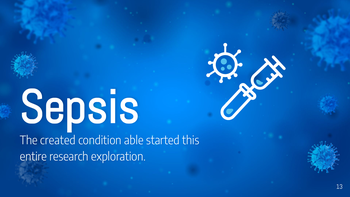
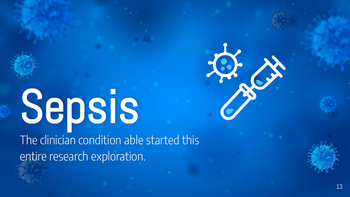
created: created -> clinician
